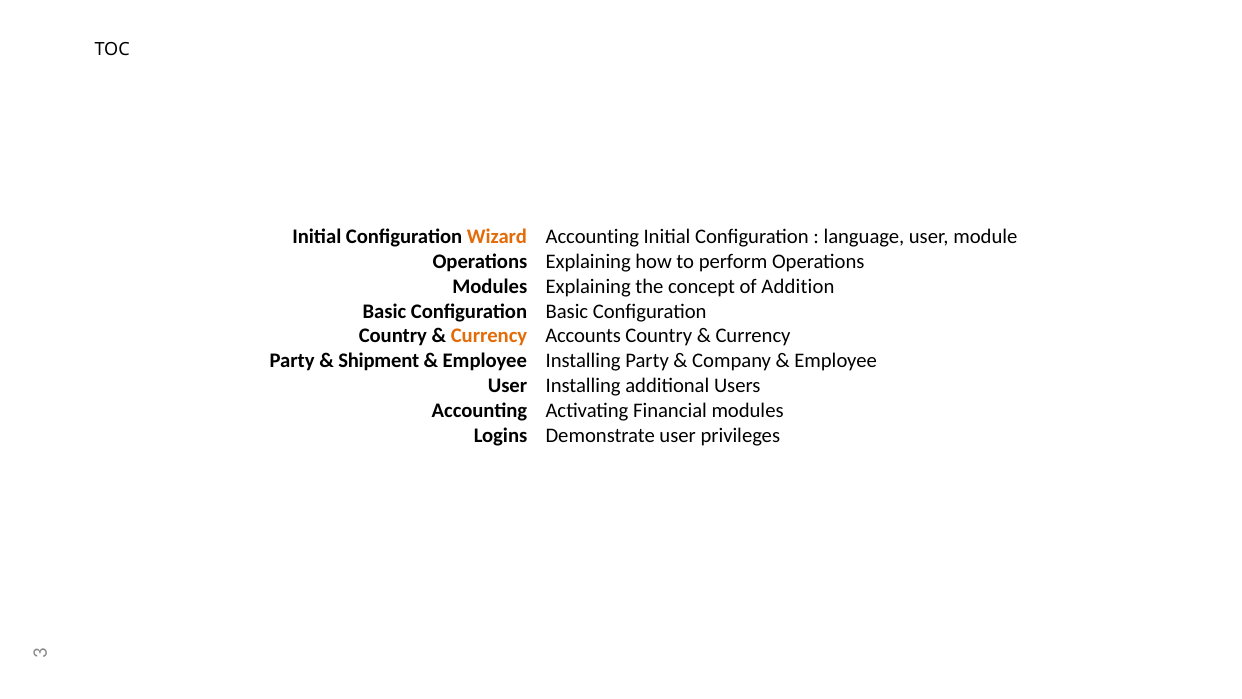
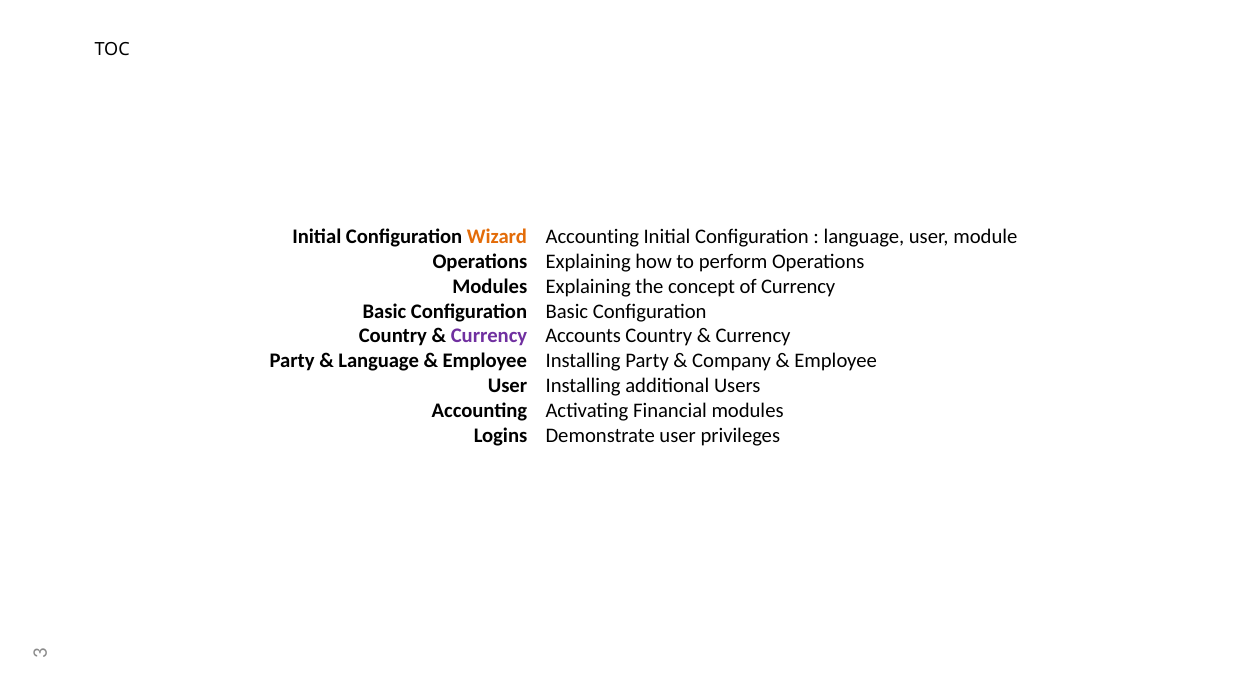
of Addition: Addition -> Currency
Currency at (489, 336) colour: orange -> purple
Shipment at (379, 361): Shipment -> Language
